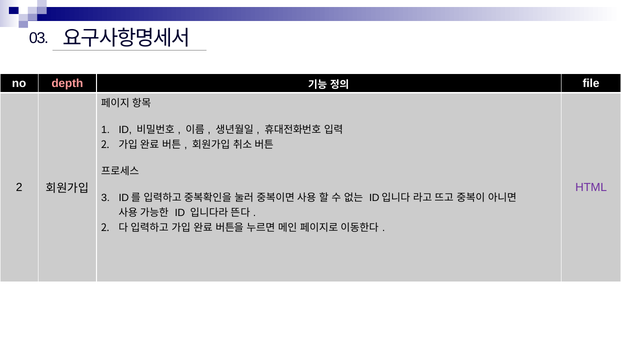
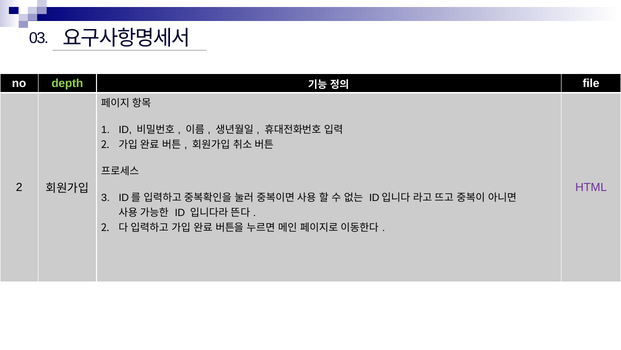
depth colour: pink -> light green
